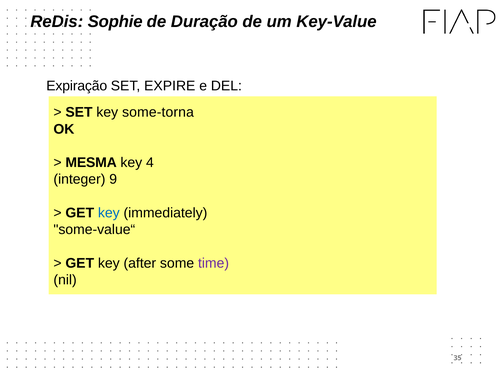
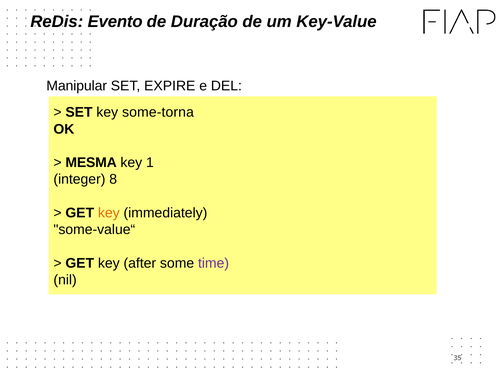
Sophie: Sophie -> Evento
Expiração: Expiração -> Manipular
4: 4 -> 1
9: 9 -> 8
key at (109, 213) colour: blue -> orange
